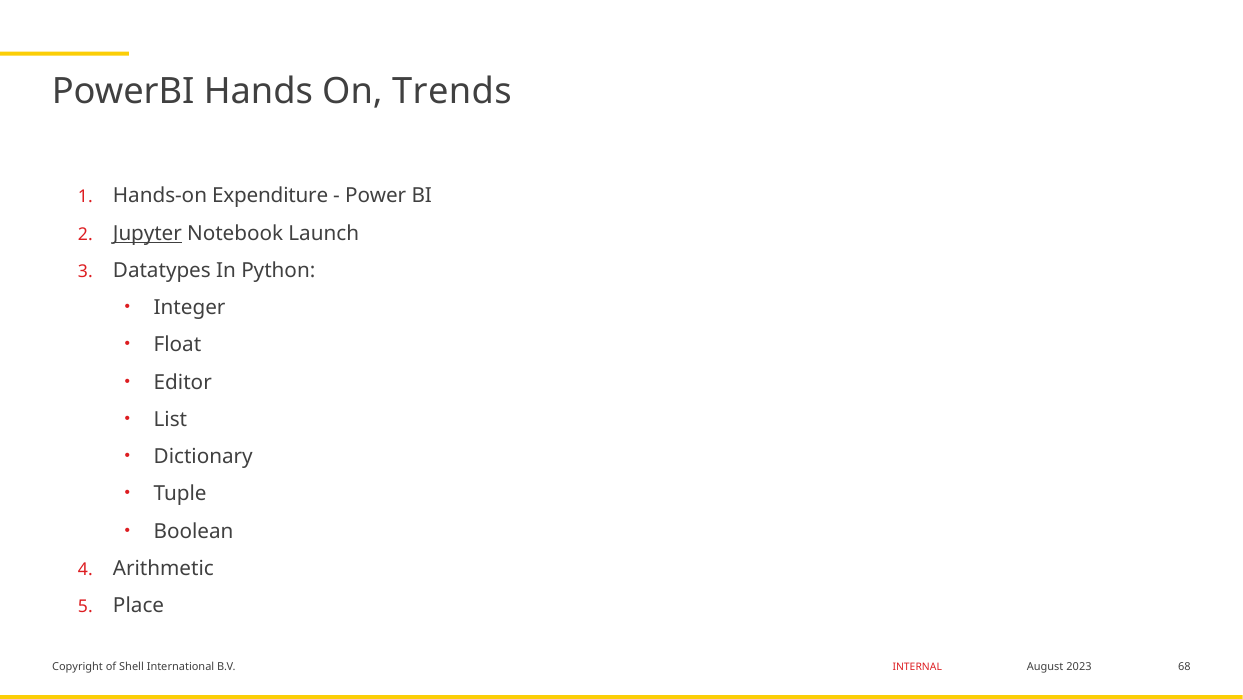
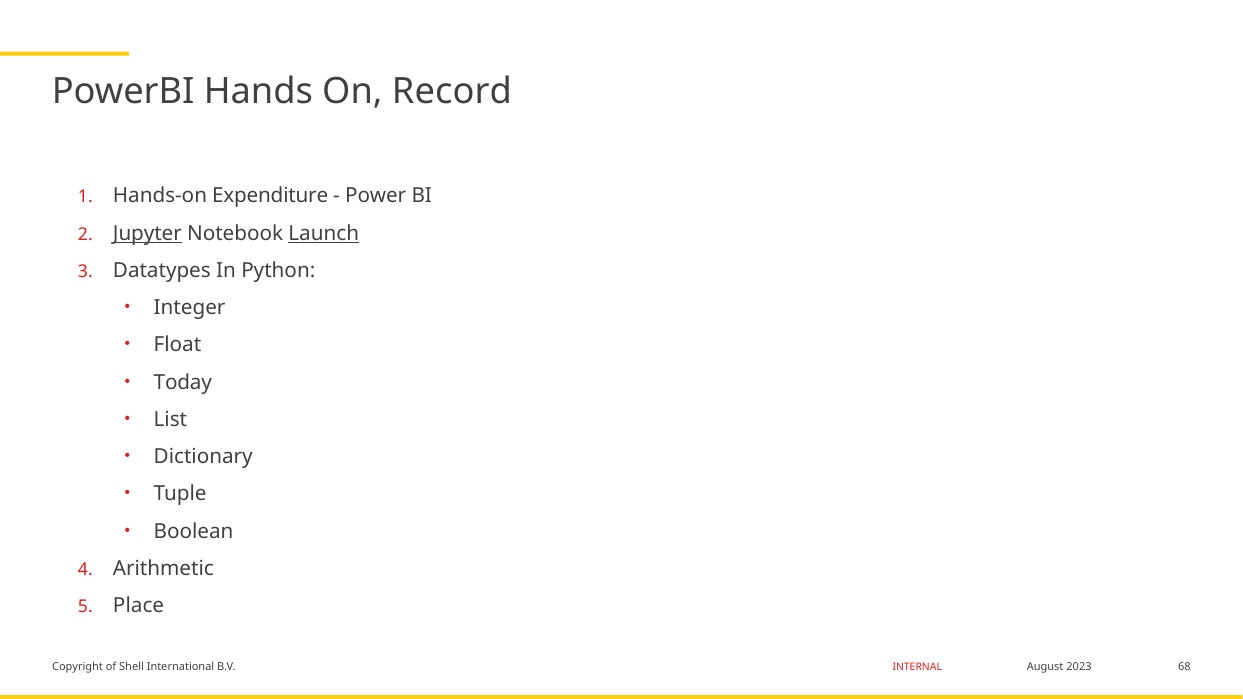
Trends: Trends -> Record
Launch underline: none -> present
Editor: Editor -> Today
